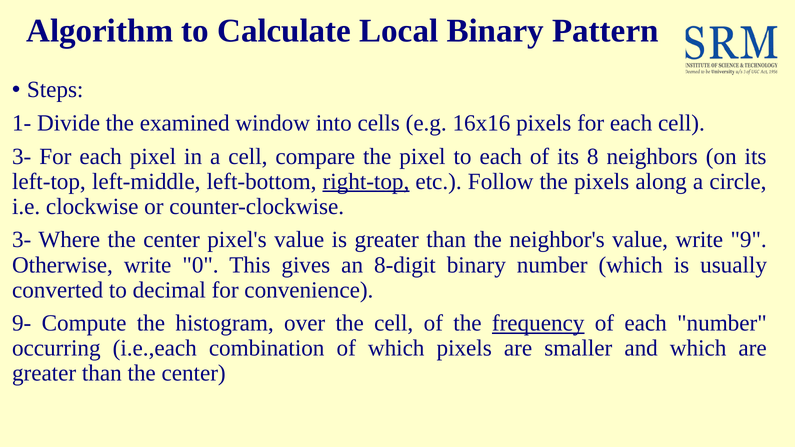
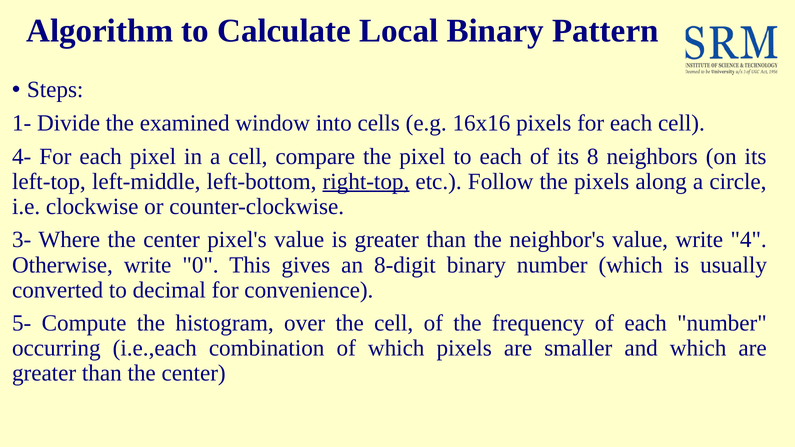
3- at (22, 157): 3- -> 4-
9: 9 -> 4
9-: 9- -> 5-
frequency underline: present -> none
